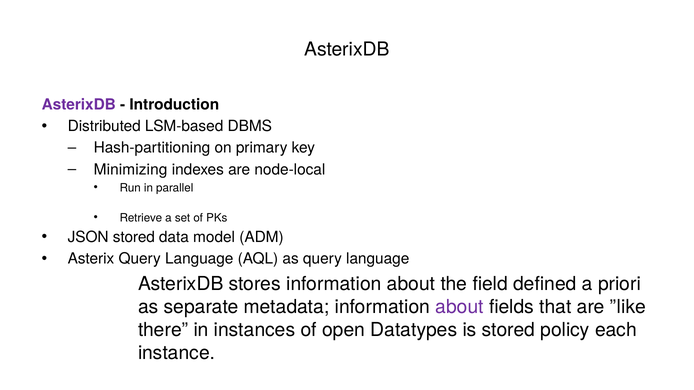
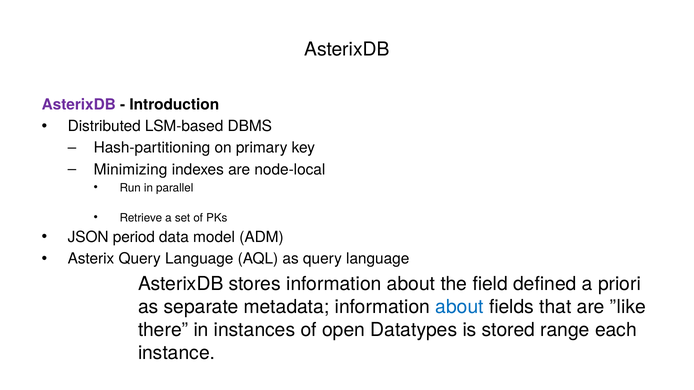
JSON stored: stored -> period
about at (460, 307) colour: purple -> blue
policy: policy -> range
